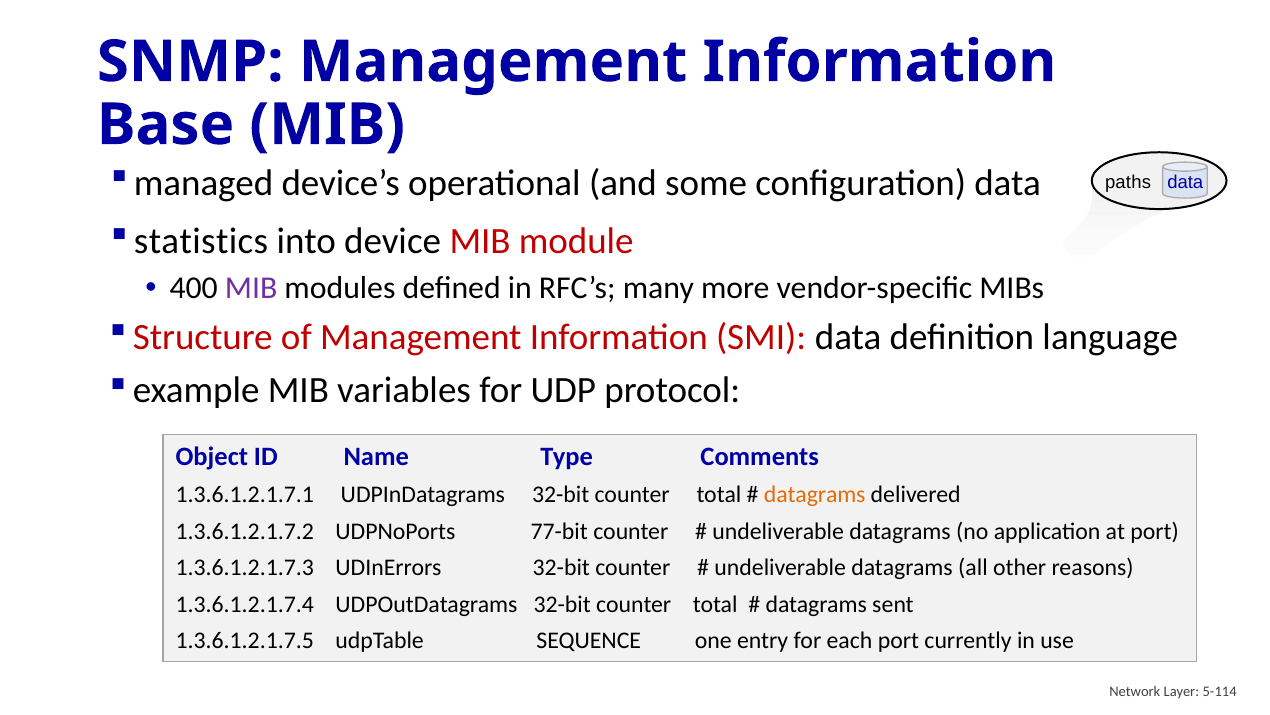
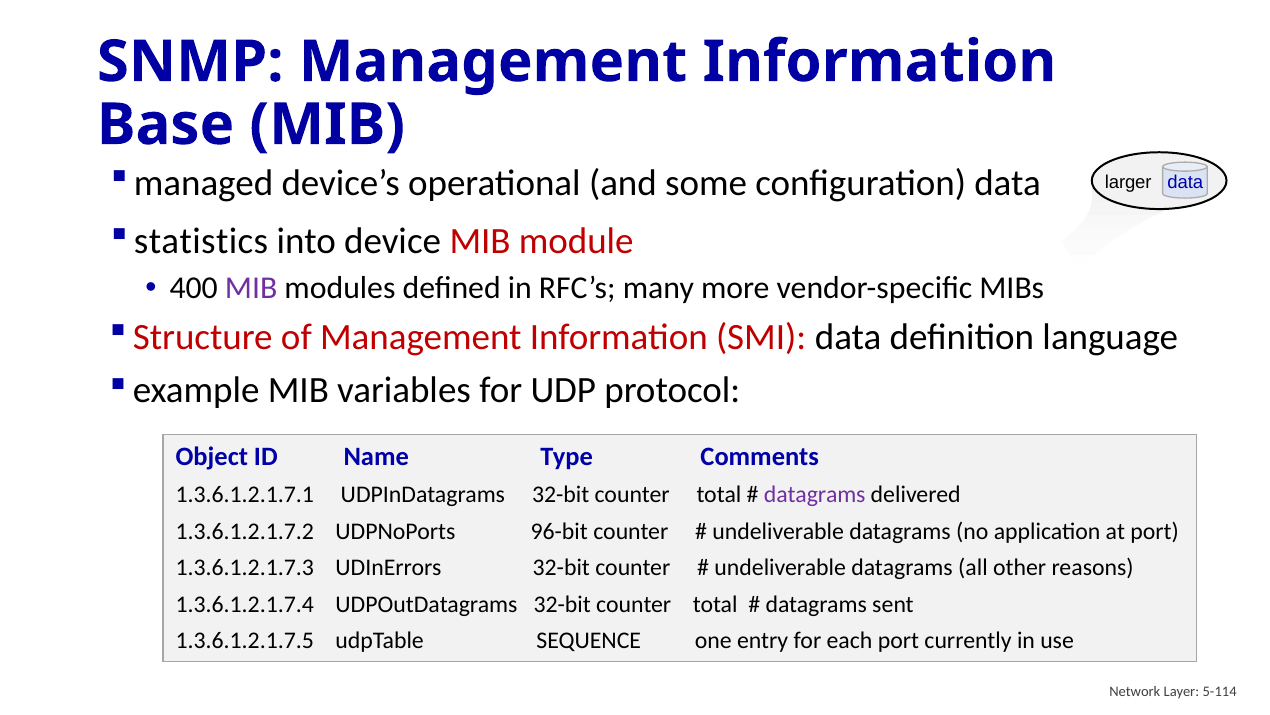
paths: paths -> larger
datagrams at (815, 494) colour: orange -> purple
77-bit: 77-bit -> 96-bit
